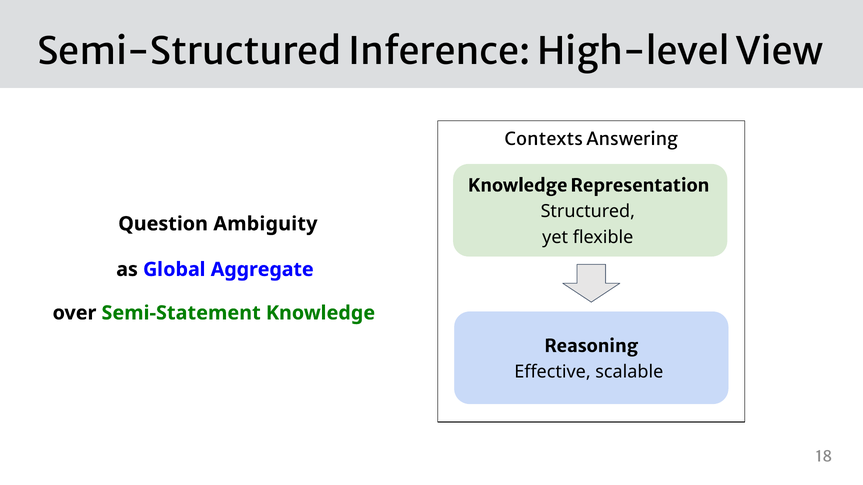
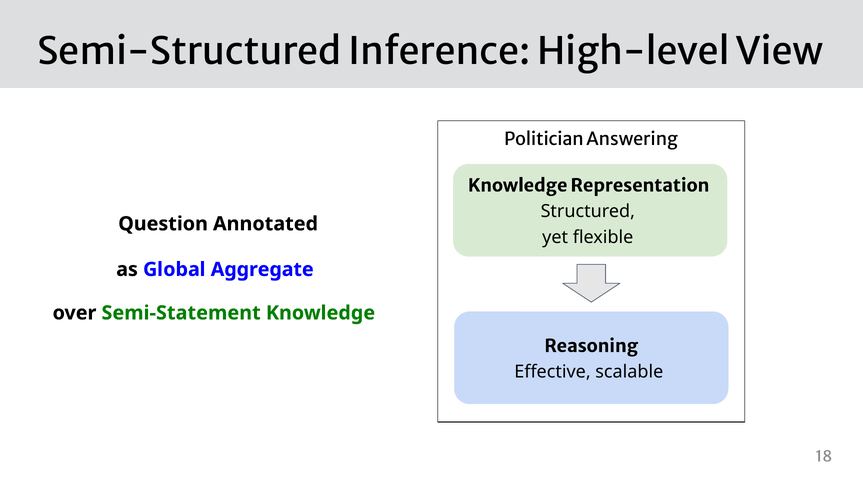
Contexts: Contexts -> Politician
Ambiguity: Ambiguity -> Annotated
